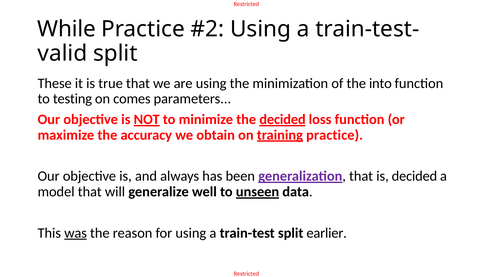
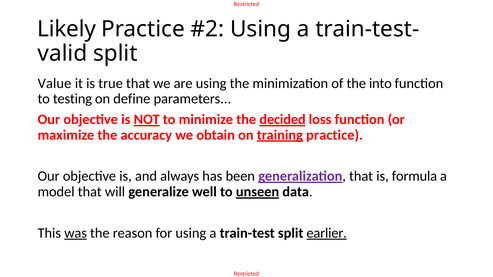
While: While -> Likely
These: These -> Value
comes: comes -> define
is decided: decided -> formula
earlier underline: none -> present
